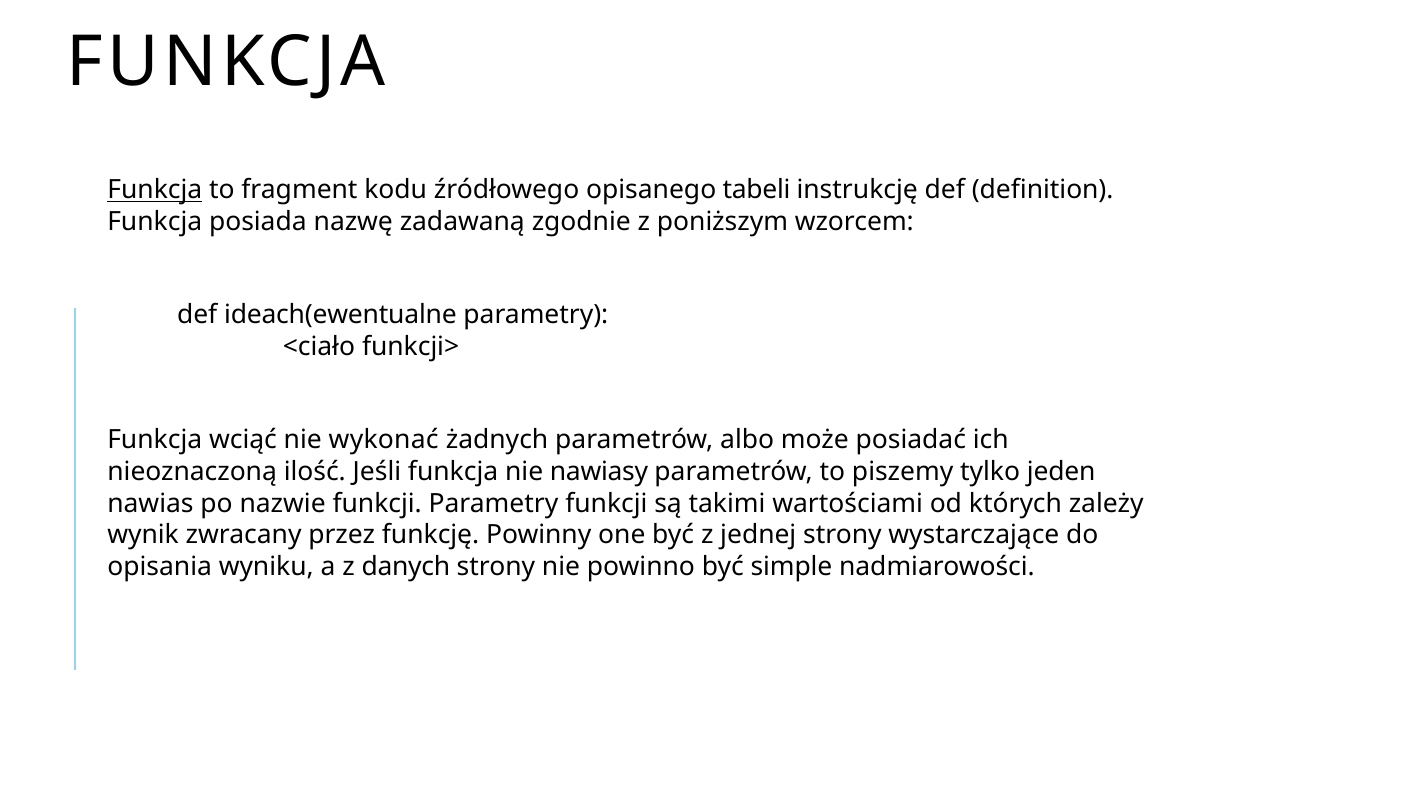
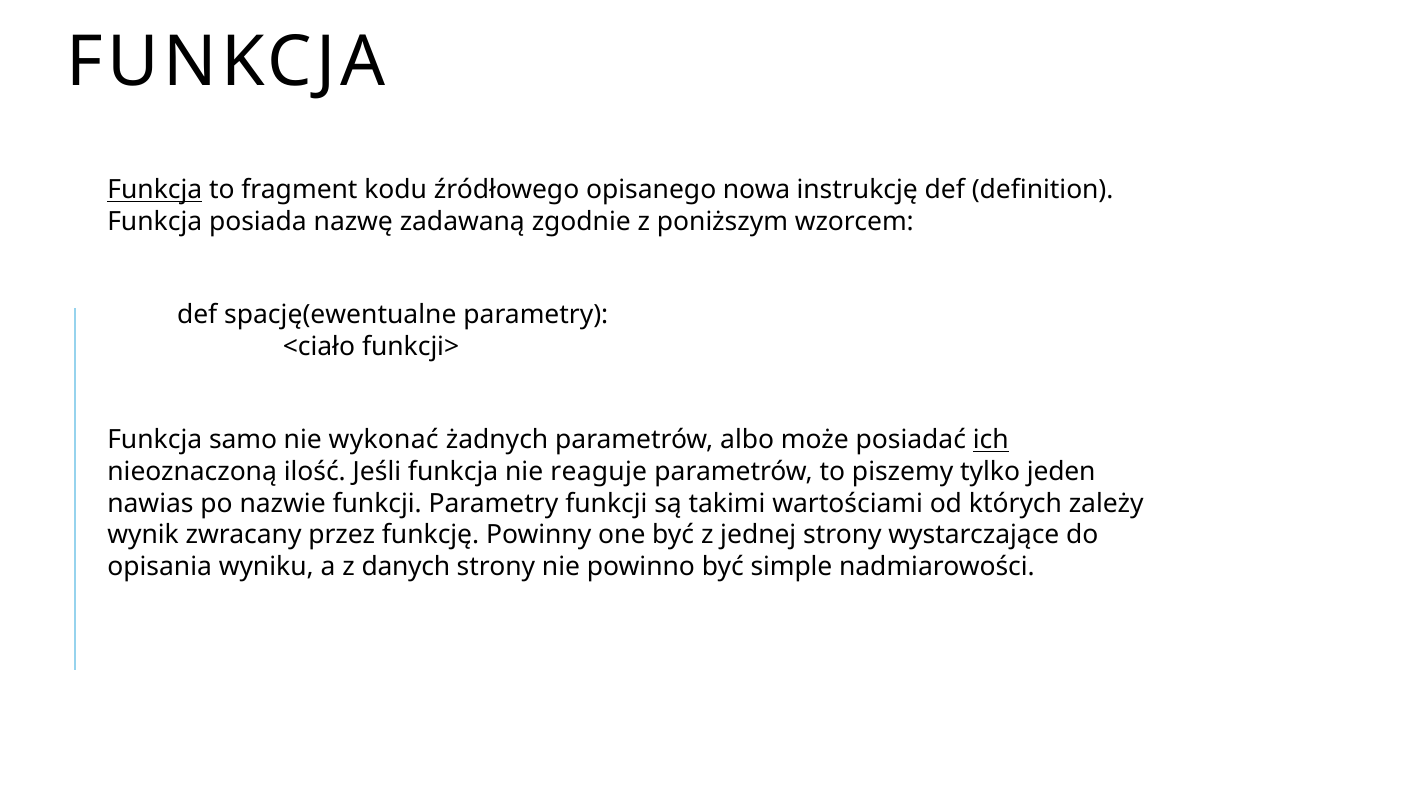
tabeli: tabeli -> nowa
ideach(ewentualne: ideach(ewentualne -> spację(ewentualne
wciąć: wciąć -> samo
ich underline: none -> present
nawiasy: nawiasy -> reaguje
